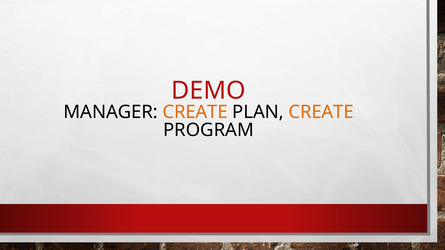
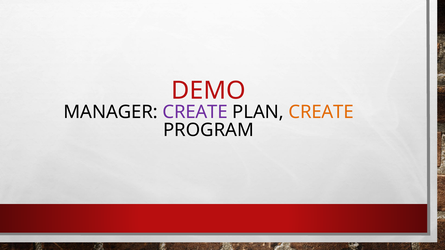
CREATE at (195, 112) colour: orange -> purple
